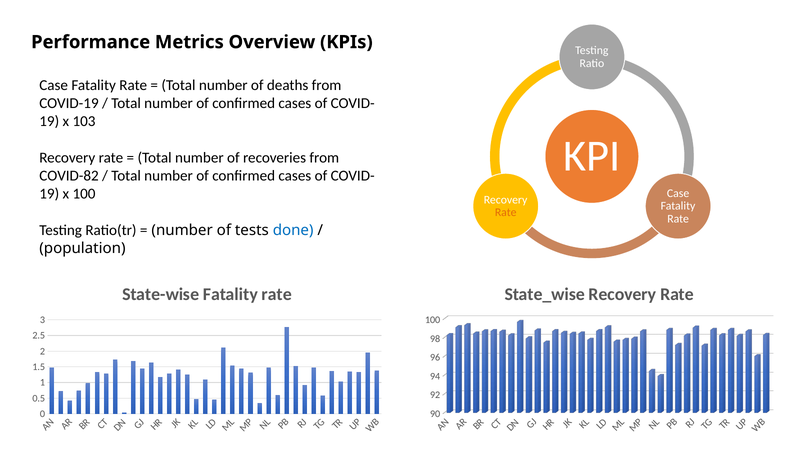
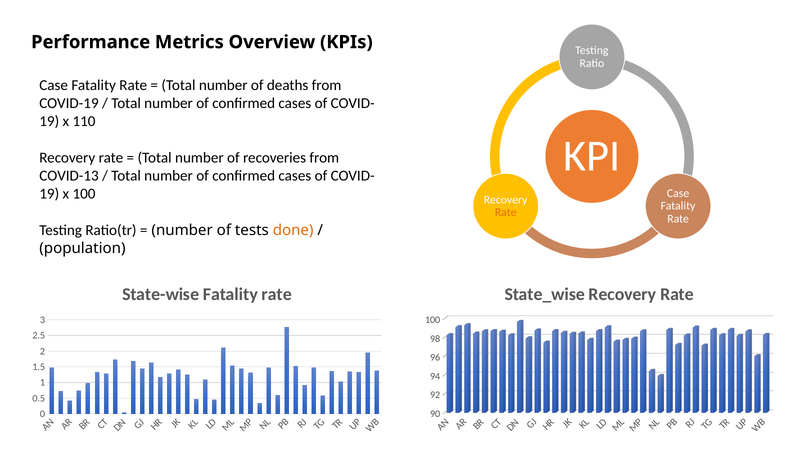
103: 103 -> 110
COVID-82: COVID-82 -> COVID-13
done colour: blue -> orange
